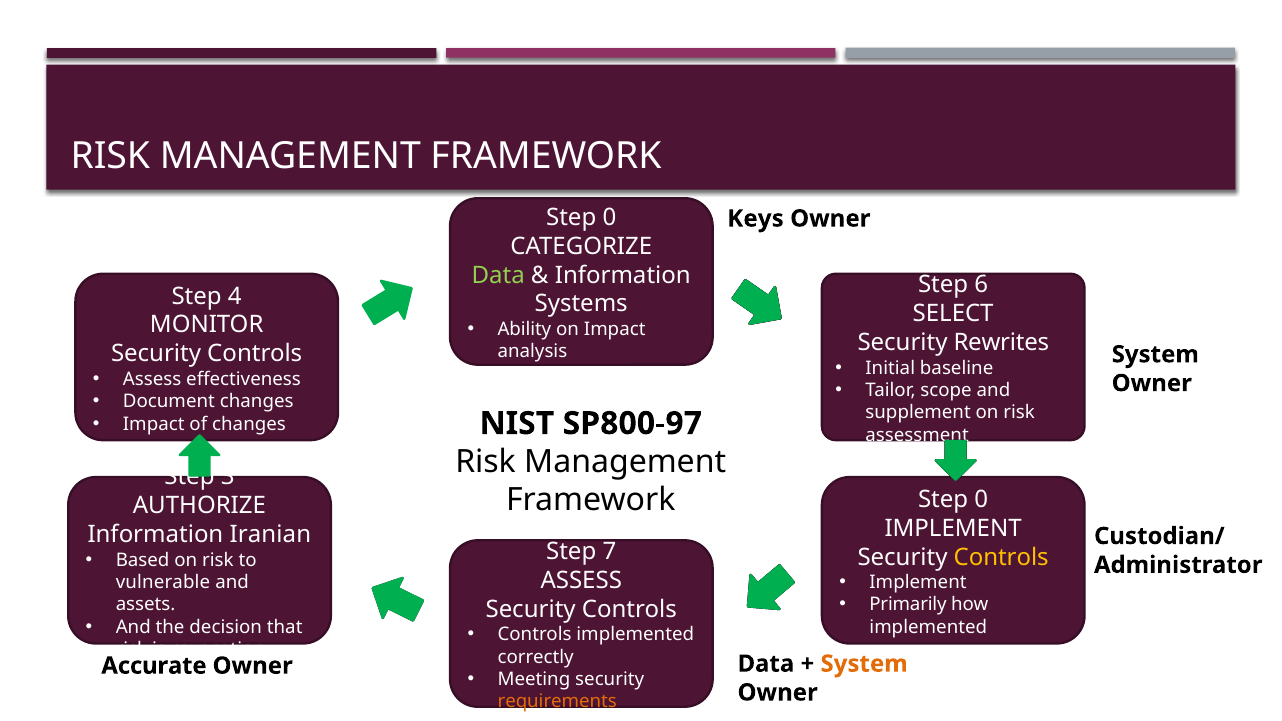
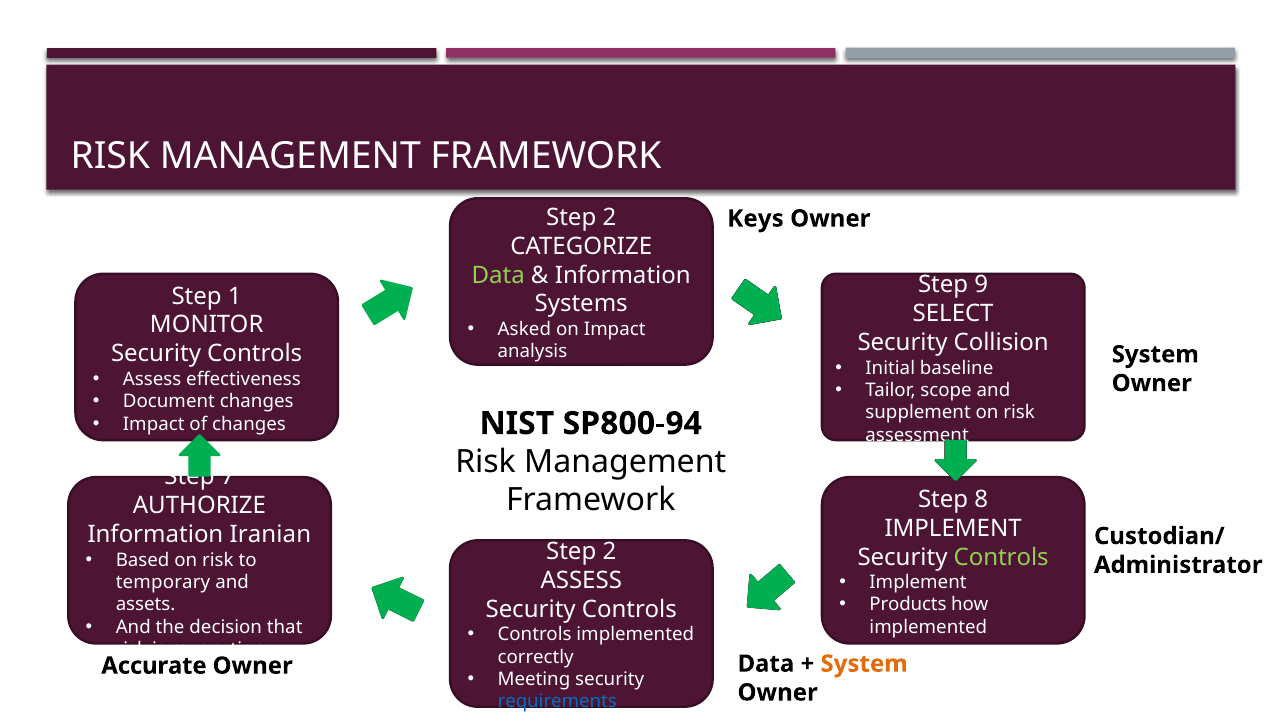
0 at (609, 217): 0 -> 2
6: 6 -> 9
4: 4 -> 1
Ability: Ability -> Asked
Rewrites: Rewrites -> Collision
SP800-97: SP800-97 -> SP800-94
3: 3 -> 7
0 at (981, 499): 0 -> 8
7 at (609, 552): 7 -> 2
Controls at (1001, 557) colour: yellow -> light green
vulnerable: vulnerable -> temporary
Primarily: Primarily -> Products
requirements colour: orange -> blue
